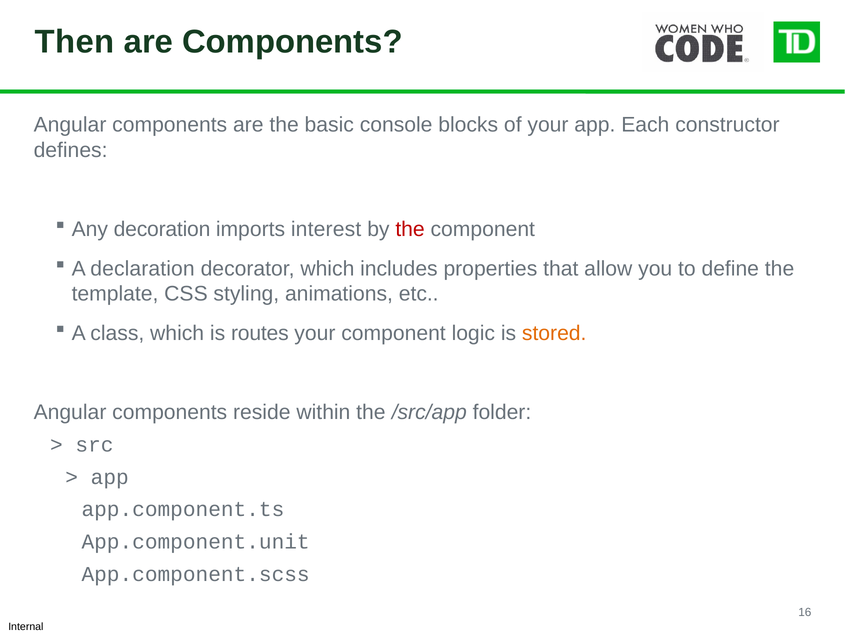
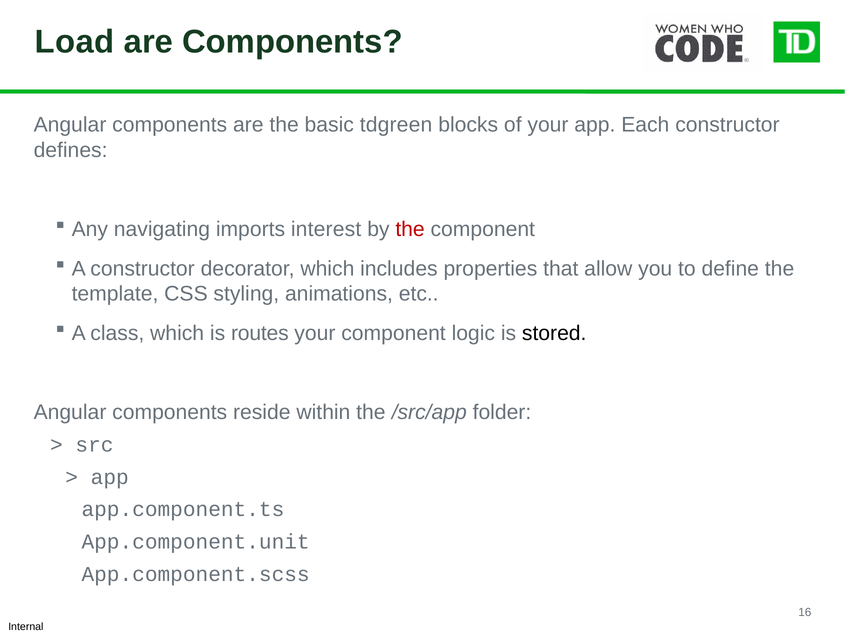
Then: Then -> Load
console: console -> tdgreen
decoration: decoration -> navigating
A declaration: declaration -> constructor
stored colour: orange -> black
